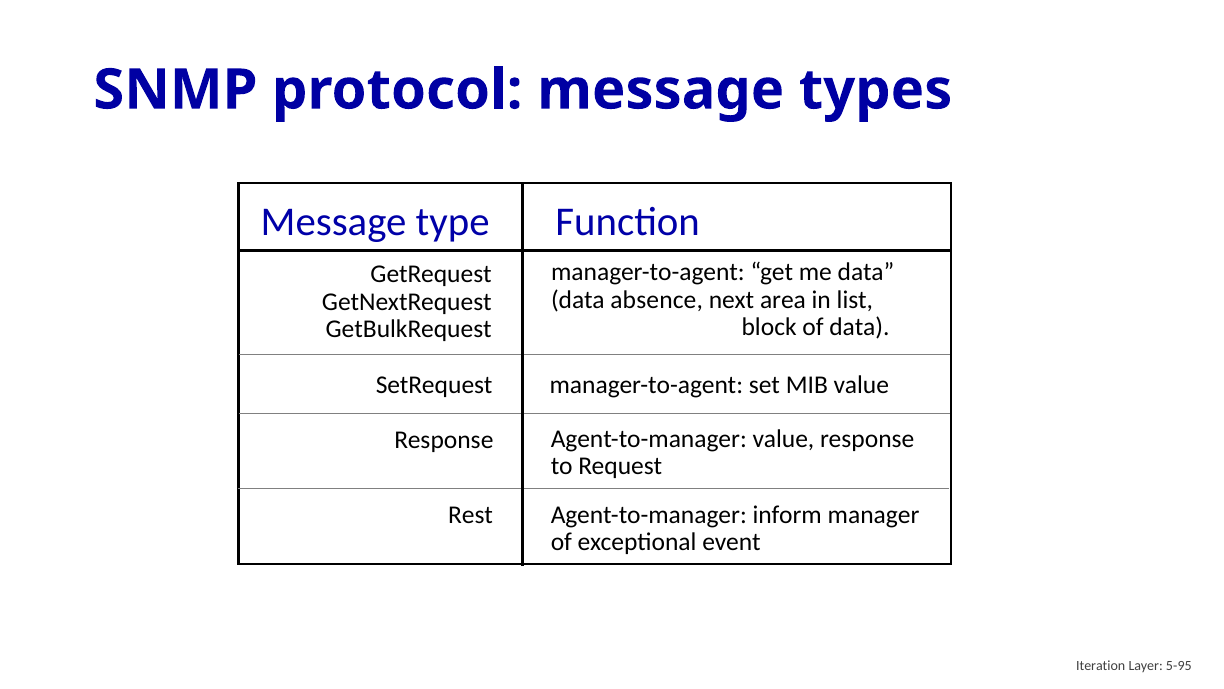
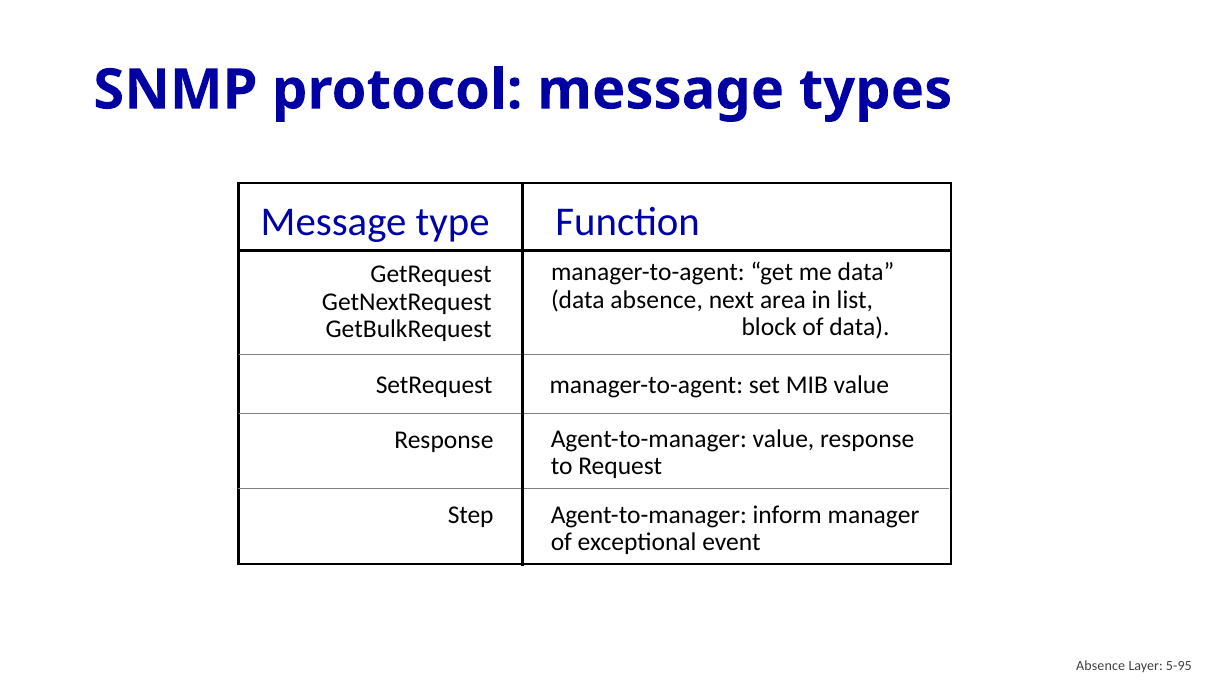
Rest: Rest -> Step
Iteration at (1101, 666): Iteration -> Absence
